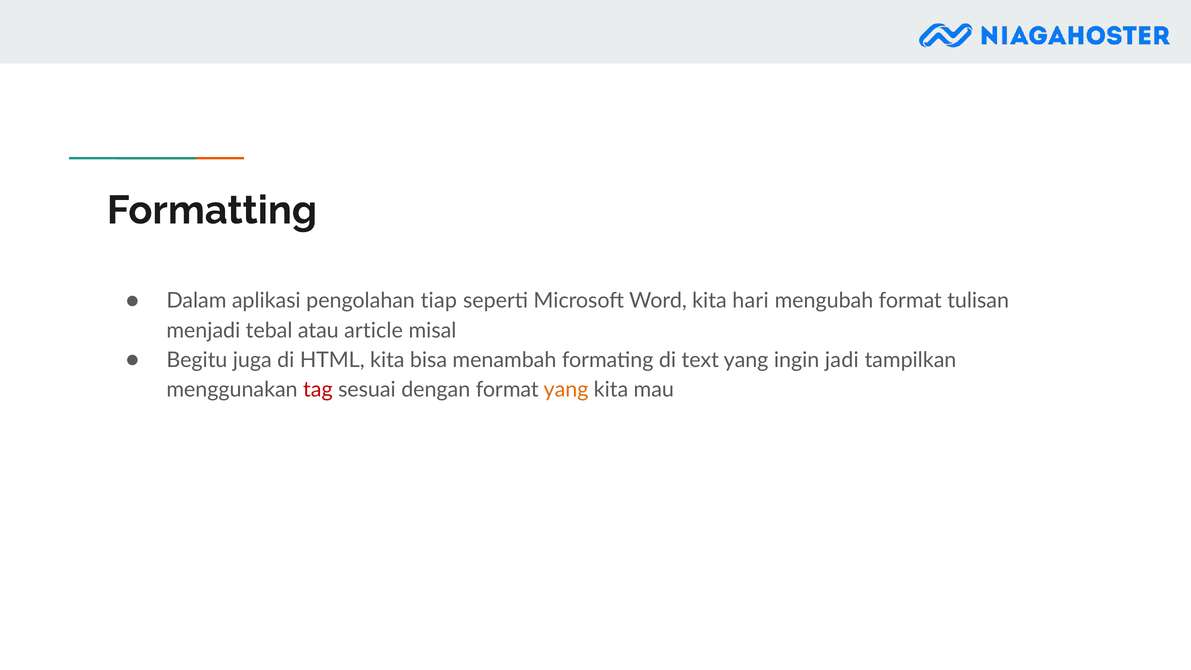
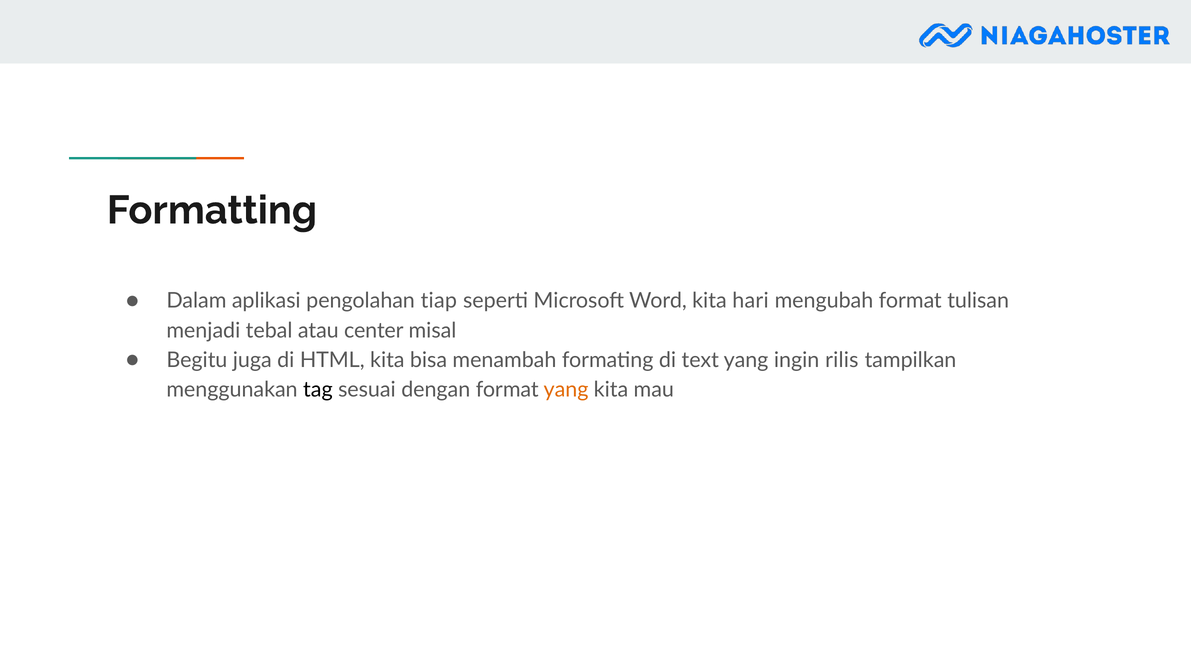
article: article -> center
jadi: jadi -> rilis
tag colour: red -> black
